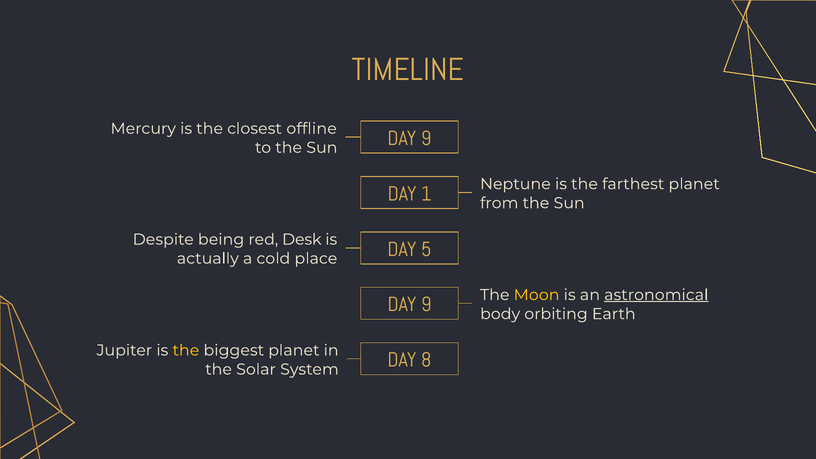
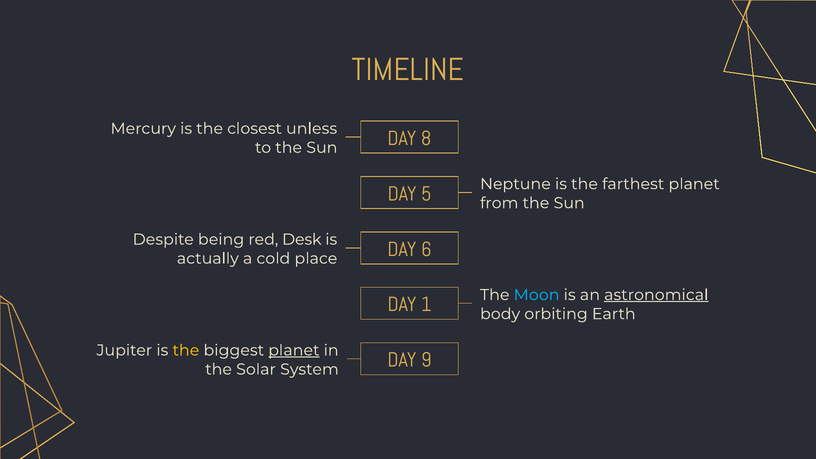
offline: offline -> unless
9 at (426, 138): 9 -> 8
1: 1 -> 5
5: 5 -> 6
Moon colour: yellow -> light blue
9 at (426, 305): 9 -> 1
planet at (294, 350) underline: none -> present
8: 8 -> 9
